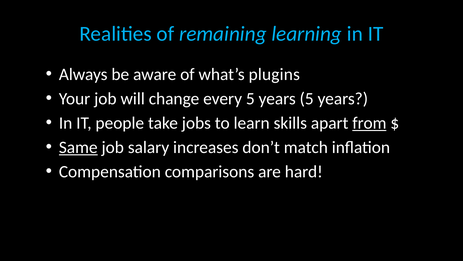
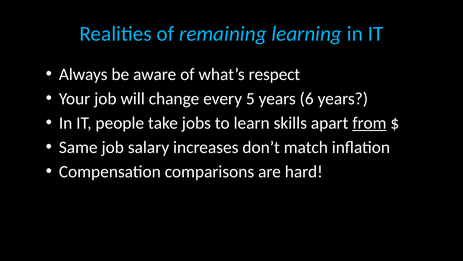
plugins: plugins -> respect
years 5: 5 -> 6
Same underline: present -> none
